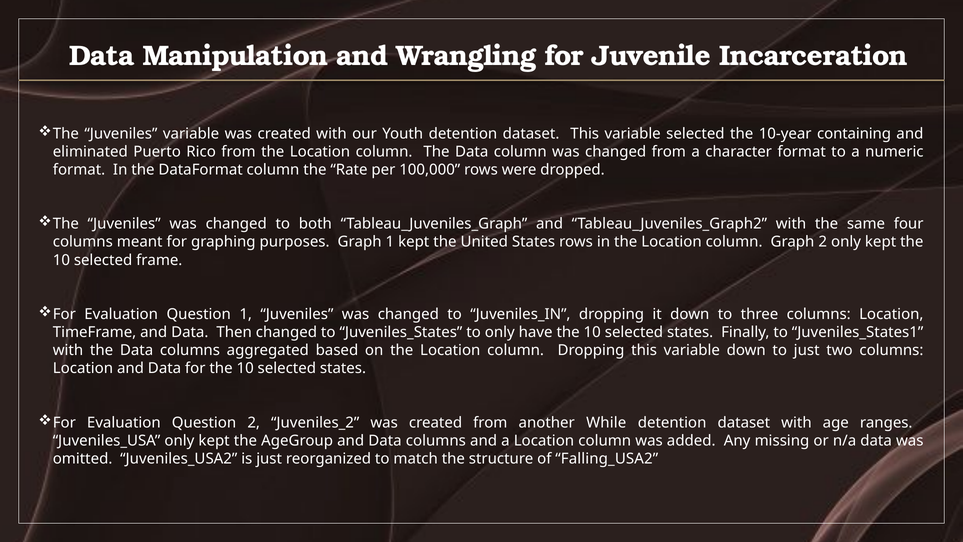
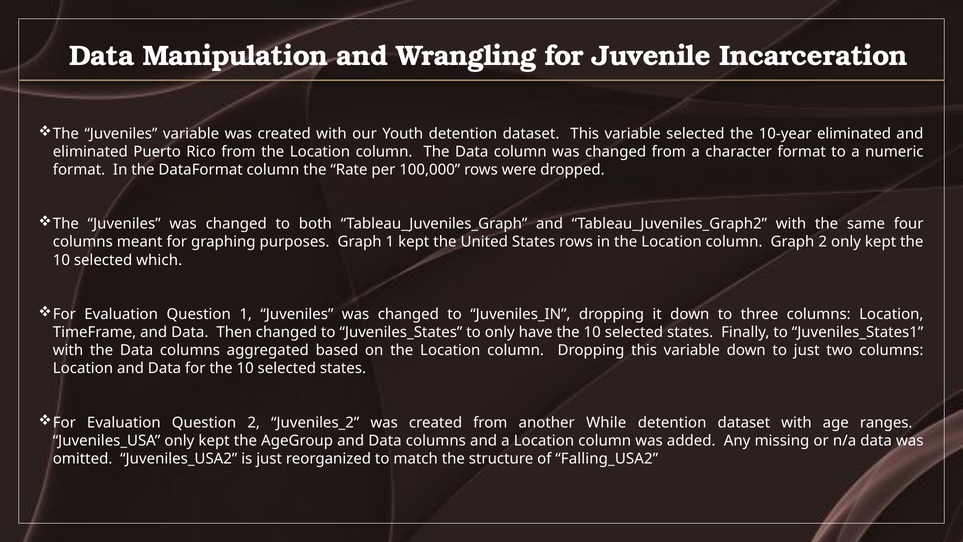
10-year containing: containing -> eliminated
frame: frame -> which
